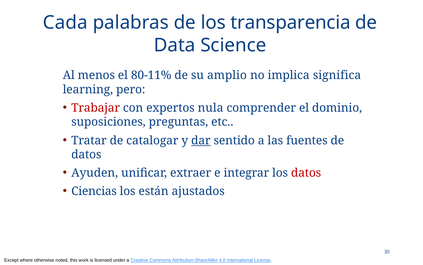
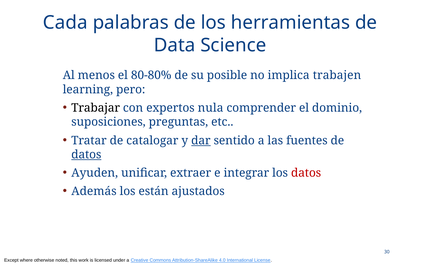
transparencia: transparencia -> herramientas
80-11%: 80-11% -> 80-80%
amplio: amplio -> posible
significa: significa -> trabajen
Trabajar colour: red -> black
datos at (86, 154) underline: none -> present
Ciencias: Ciencias -> Además
